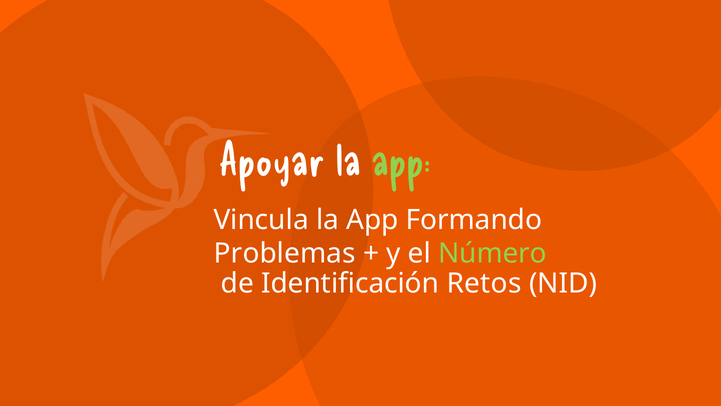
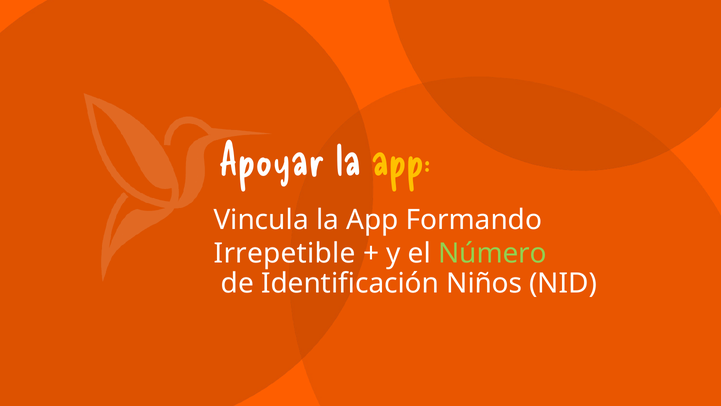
app at (401, 161) colour: light green -> yellow
Problemas: Problemas -> Irrepetible
Retos: Retos -> Niños
